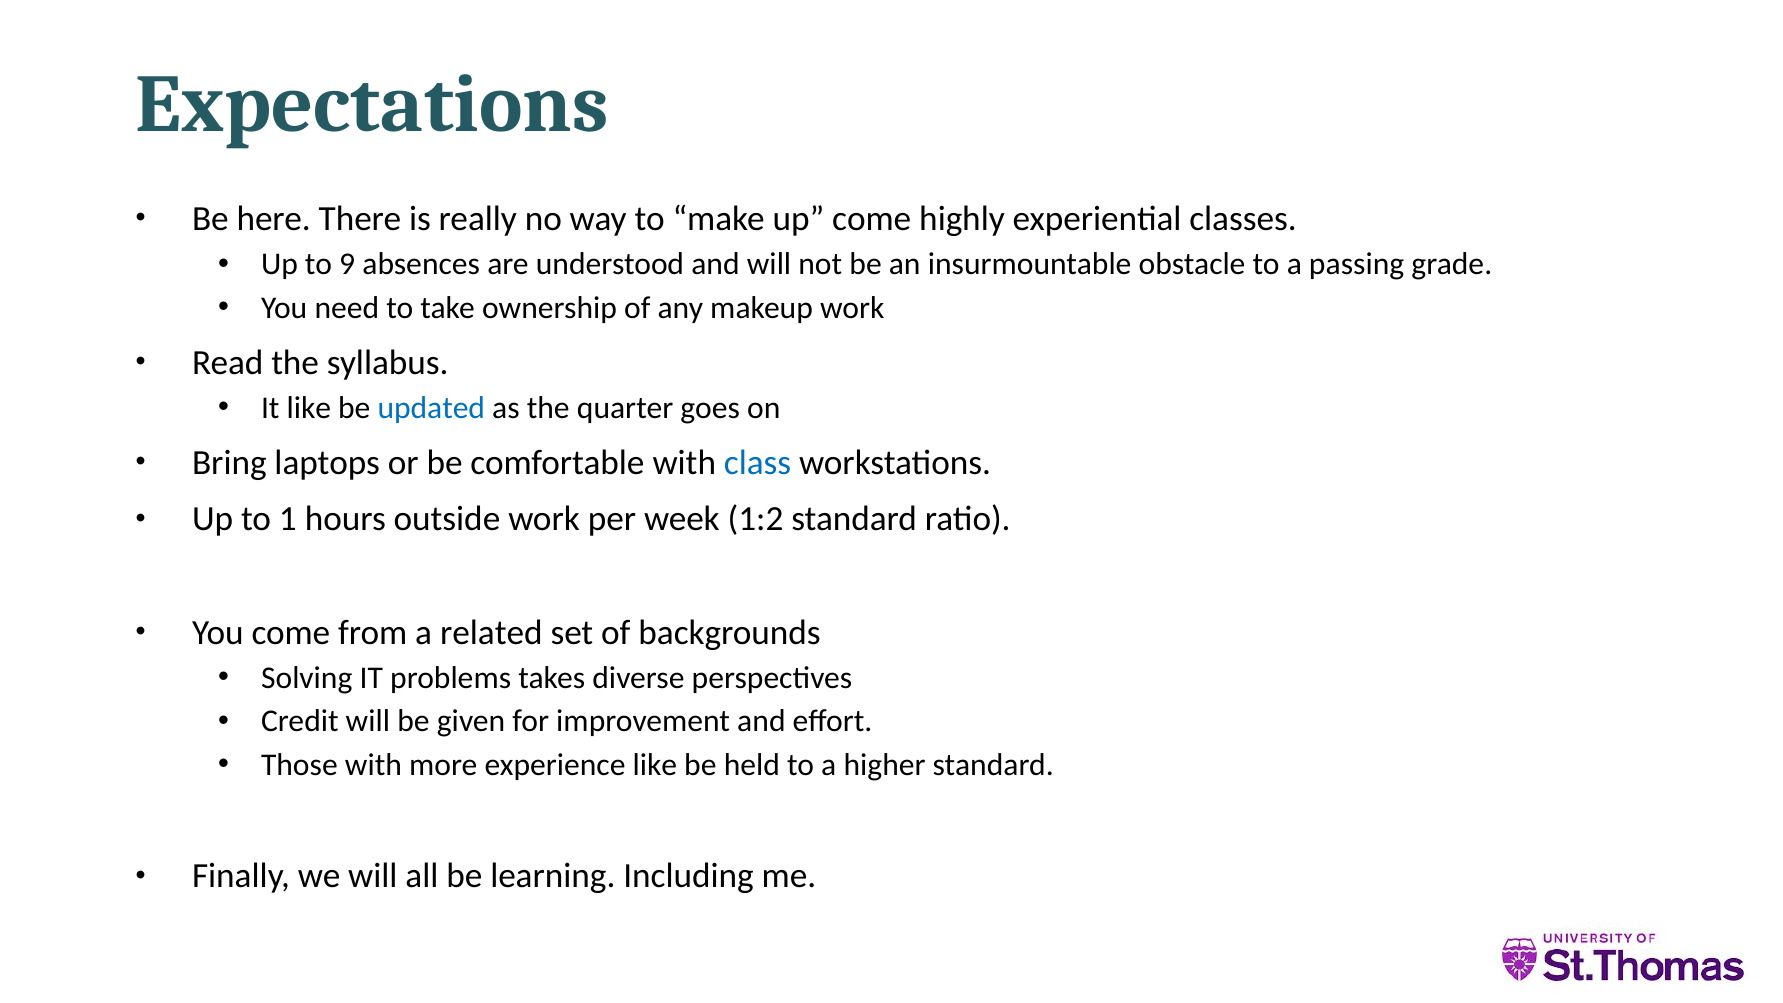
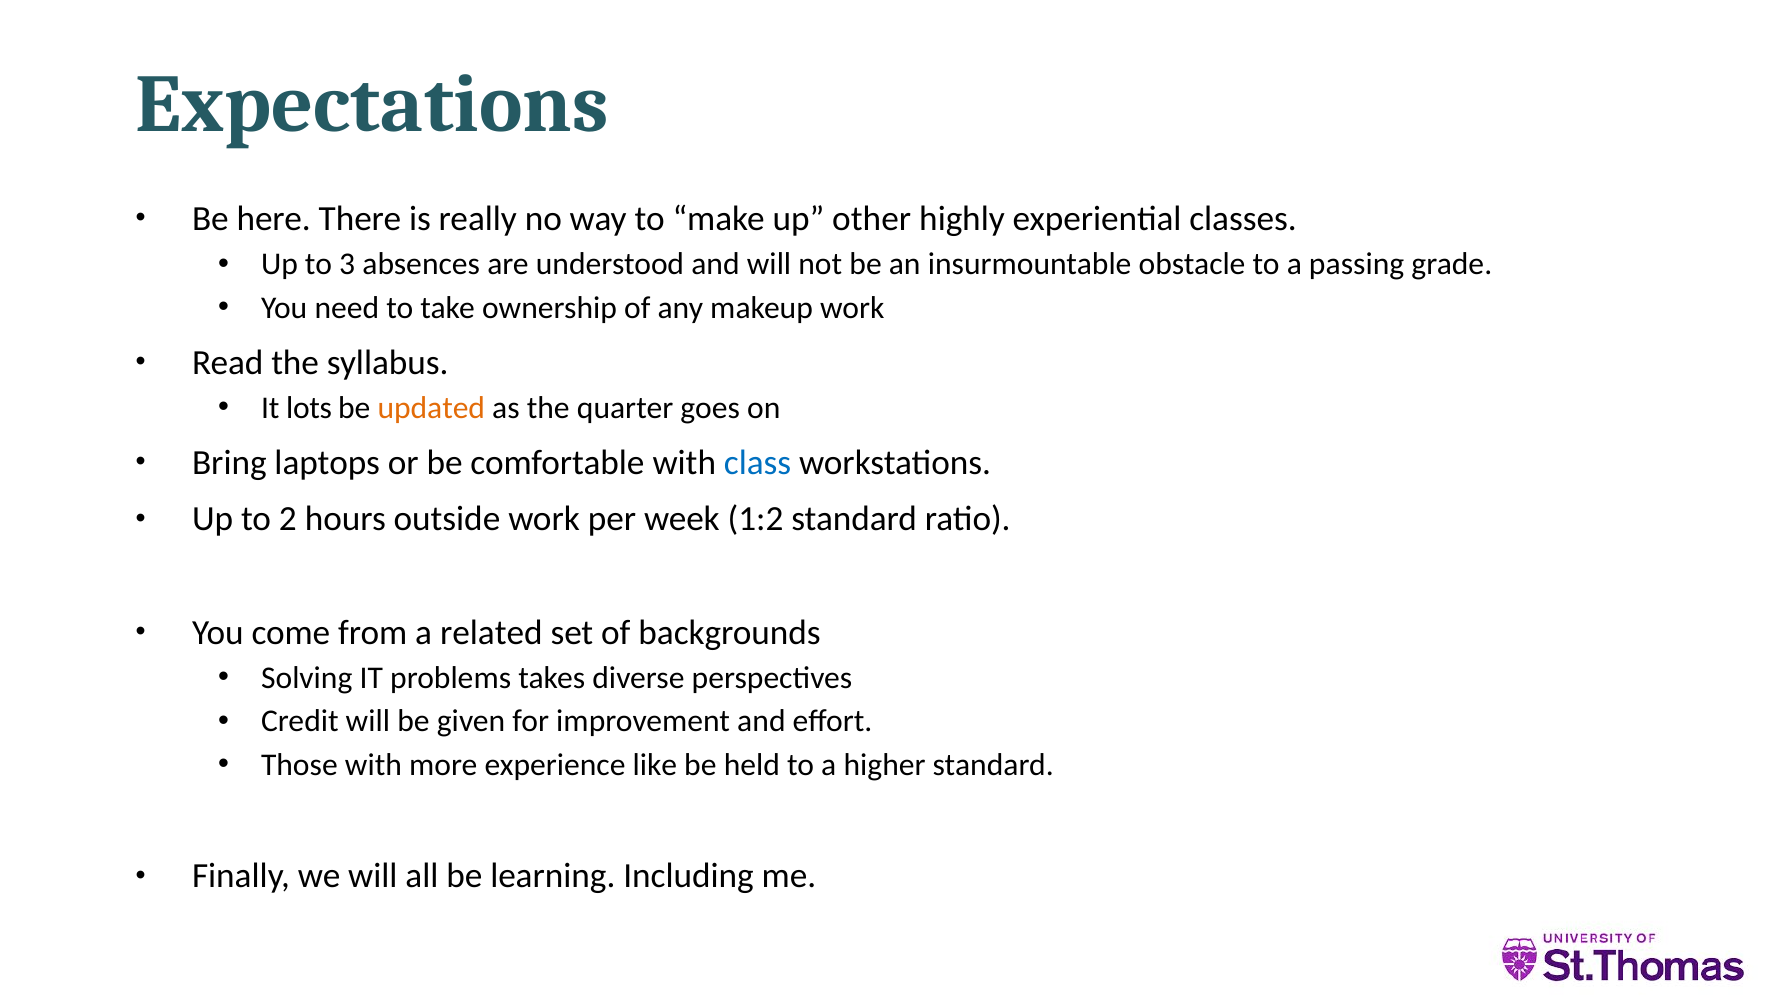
up come: come -> other
9: 9 -> 3
It like: like -> lots
updated colour: blue -> orange
1: 1 -> 2
